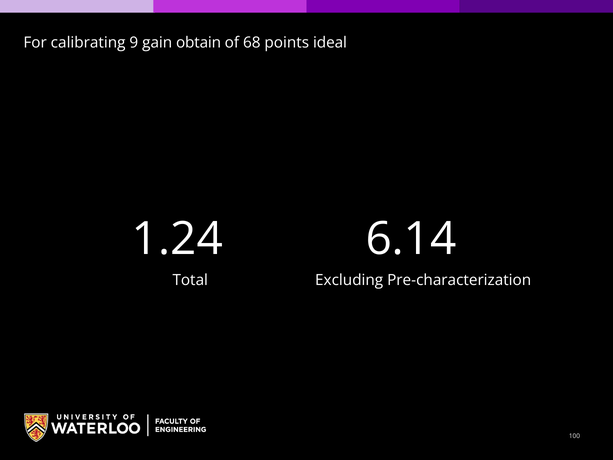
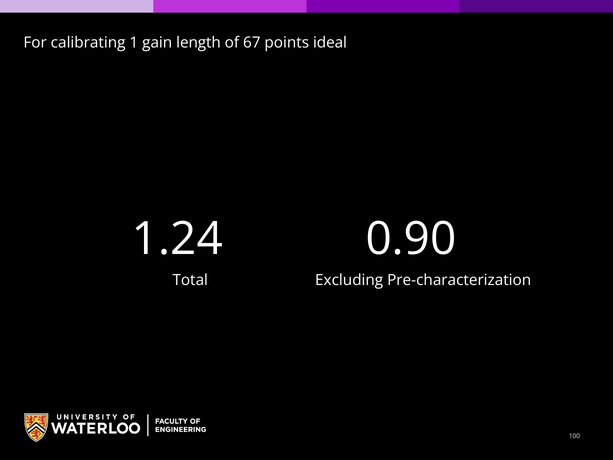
9: 9 -> 1
obtain: obtain -> length
68: 68 -> 67
6.14: 6.14 -> 0.90
